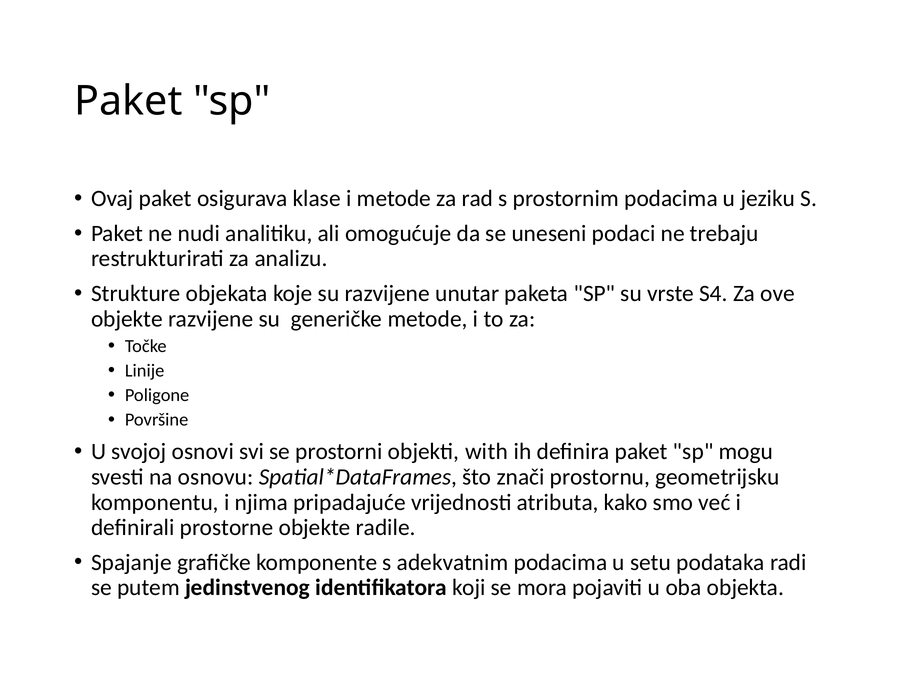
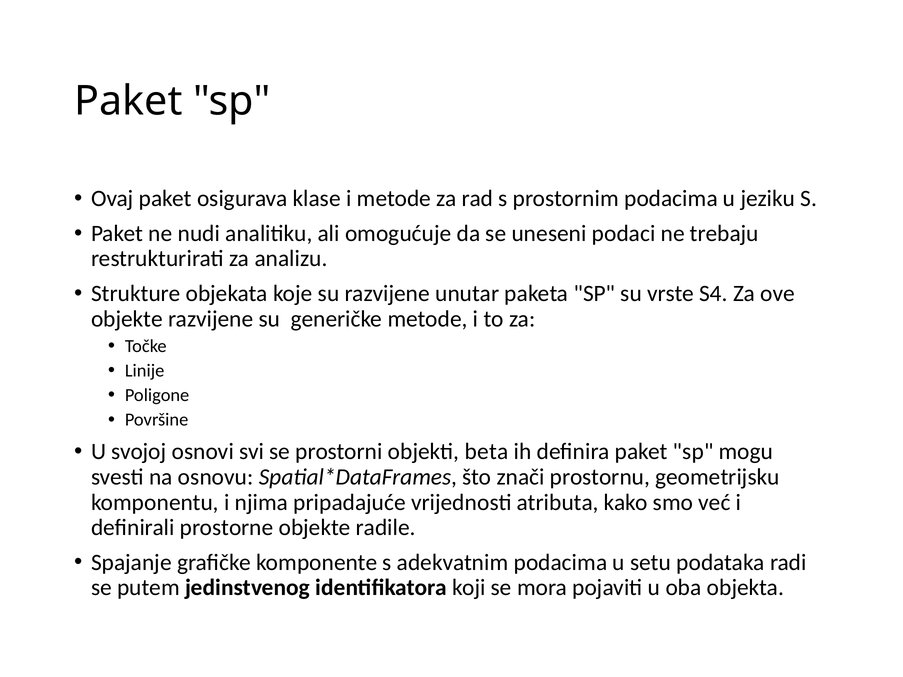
with: with -> beta
